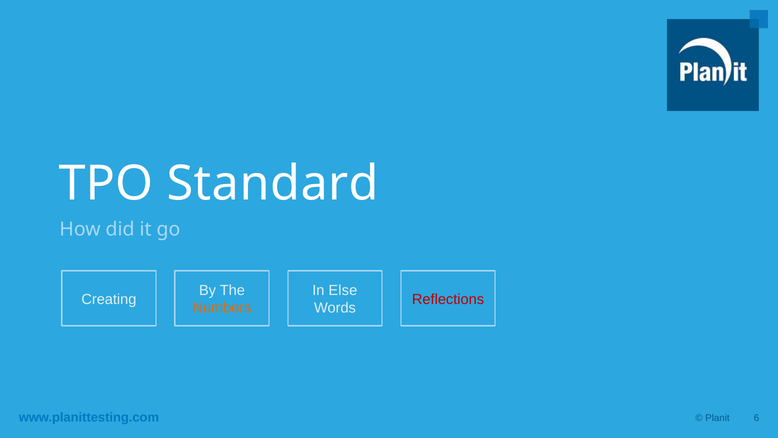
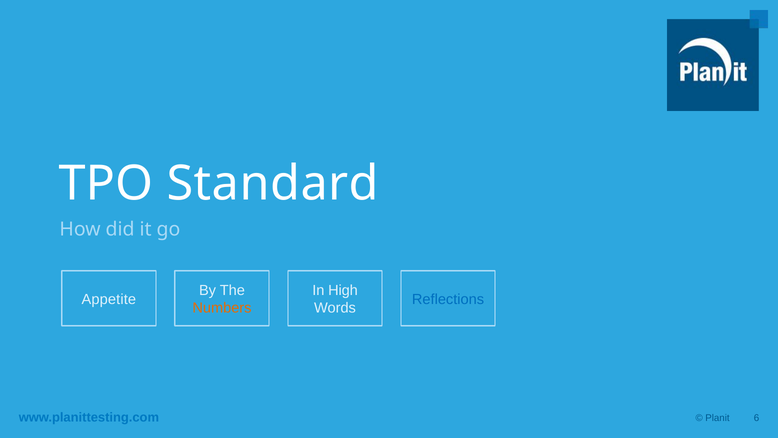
Else: Else -> High
Creating: Creating -> Appetite
Reflections colour: red -> blue
